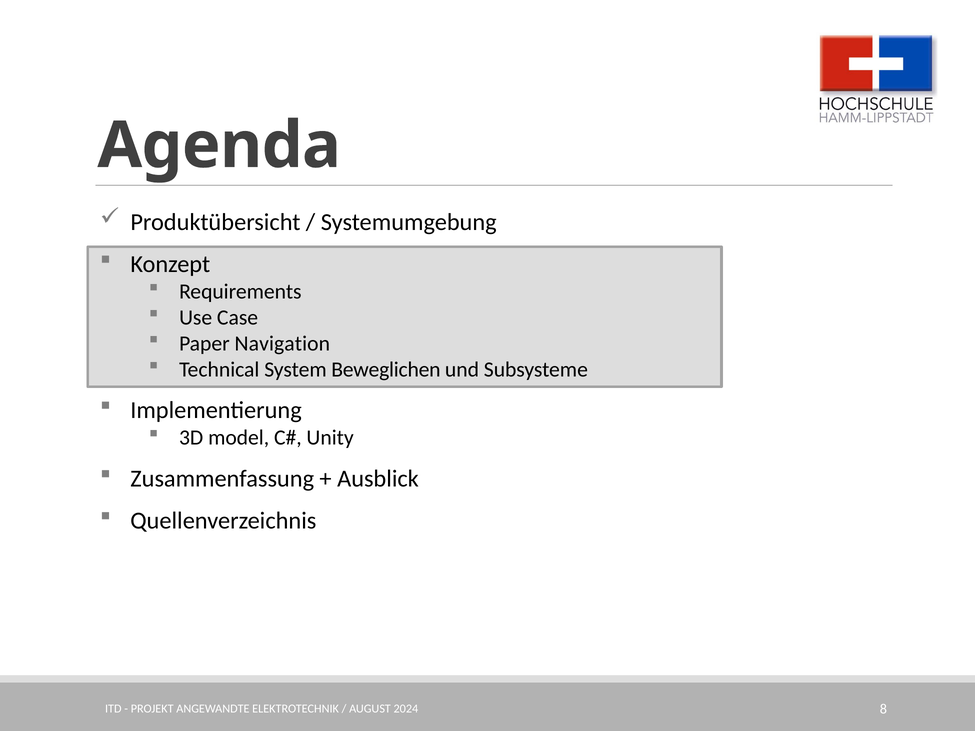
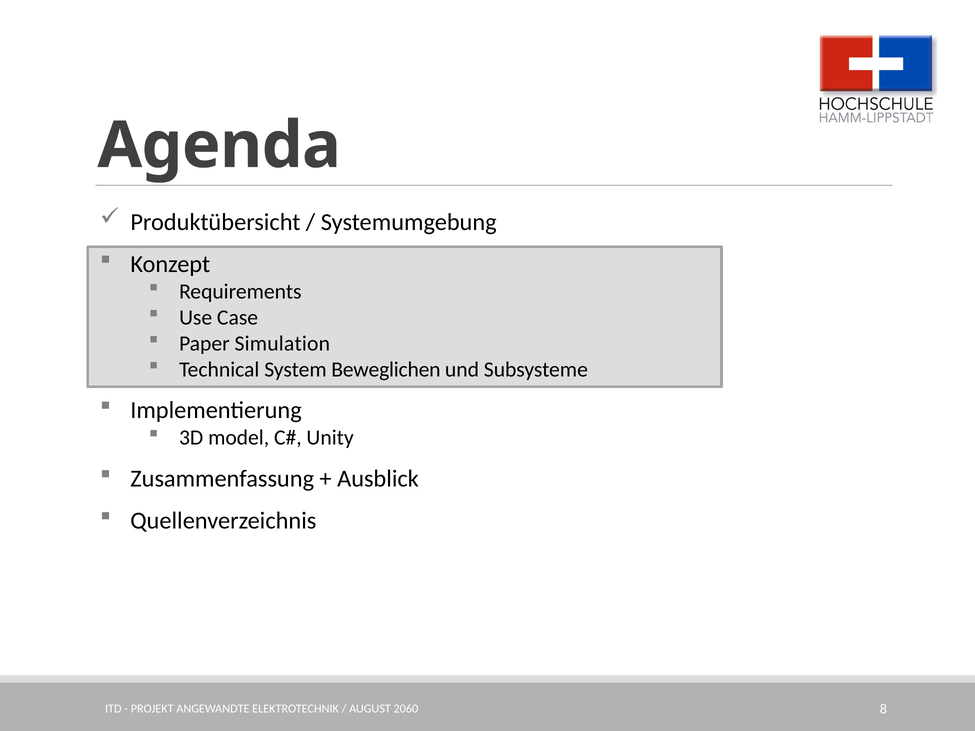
Navigation: Navigation -> Simulation
2024: 2024 -> 2060
